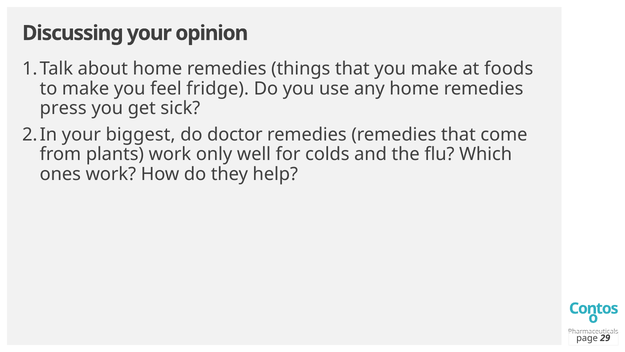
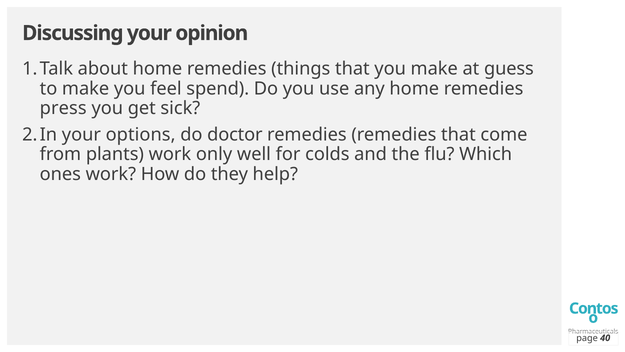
foods: foods -> guess
fridge: fridge -> spend
biggest: biggest -> options
29: 29 -> 40
